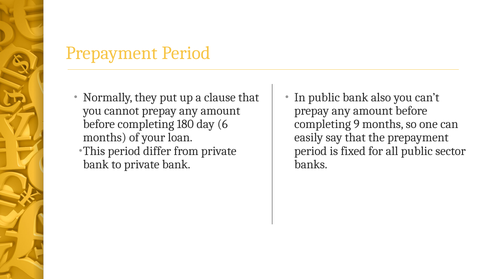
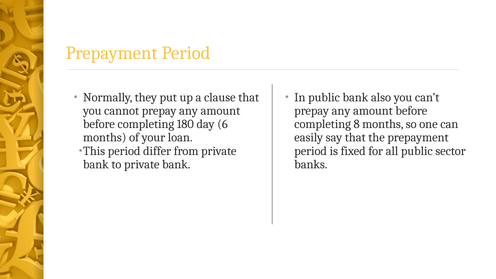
9: 9 -> 8
